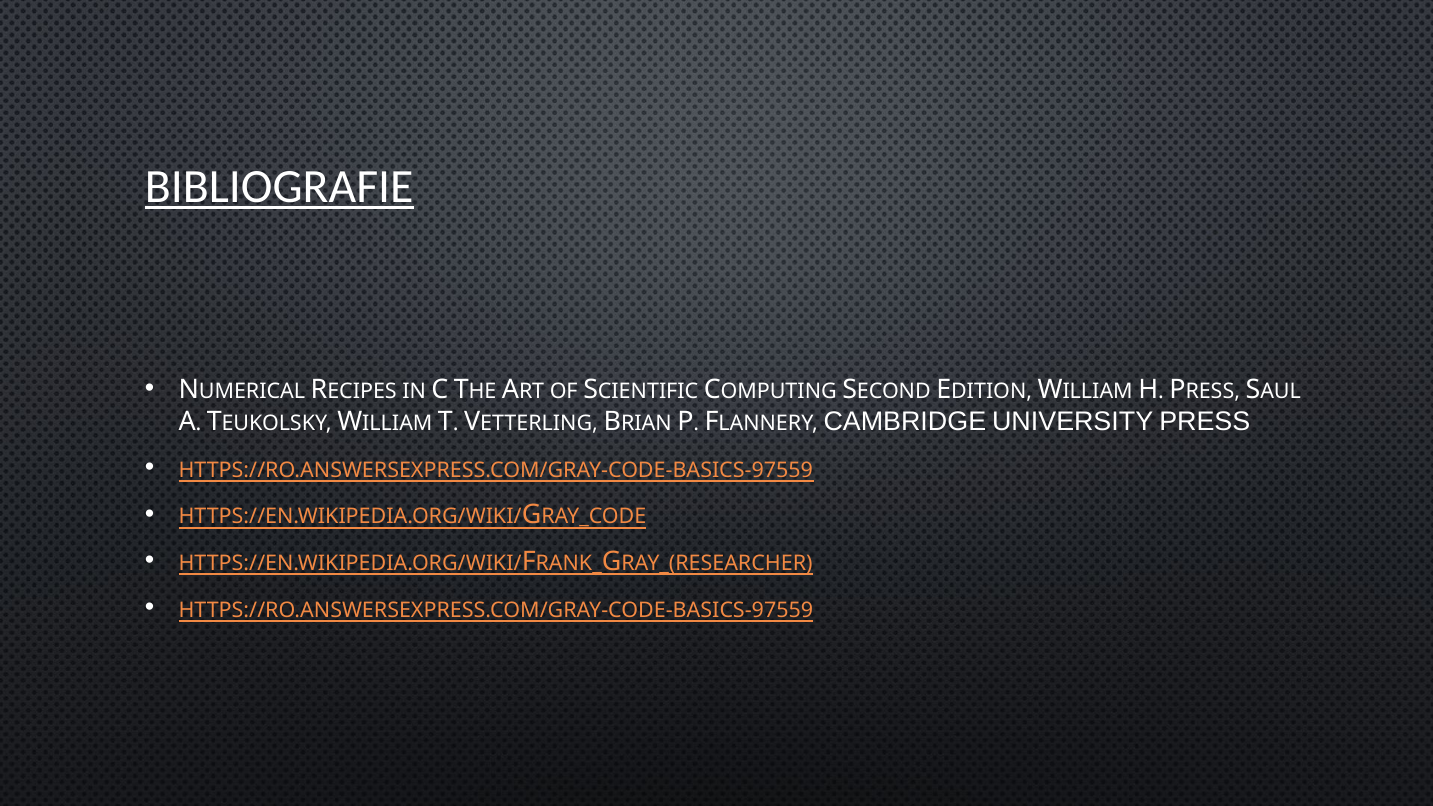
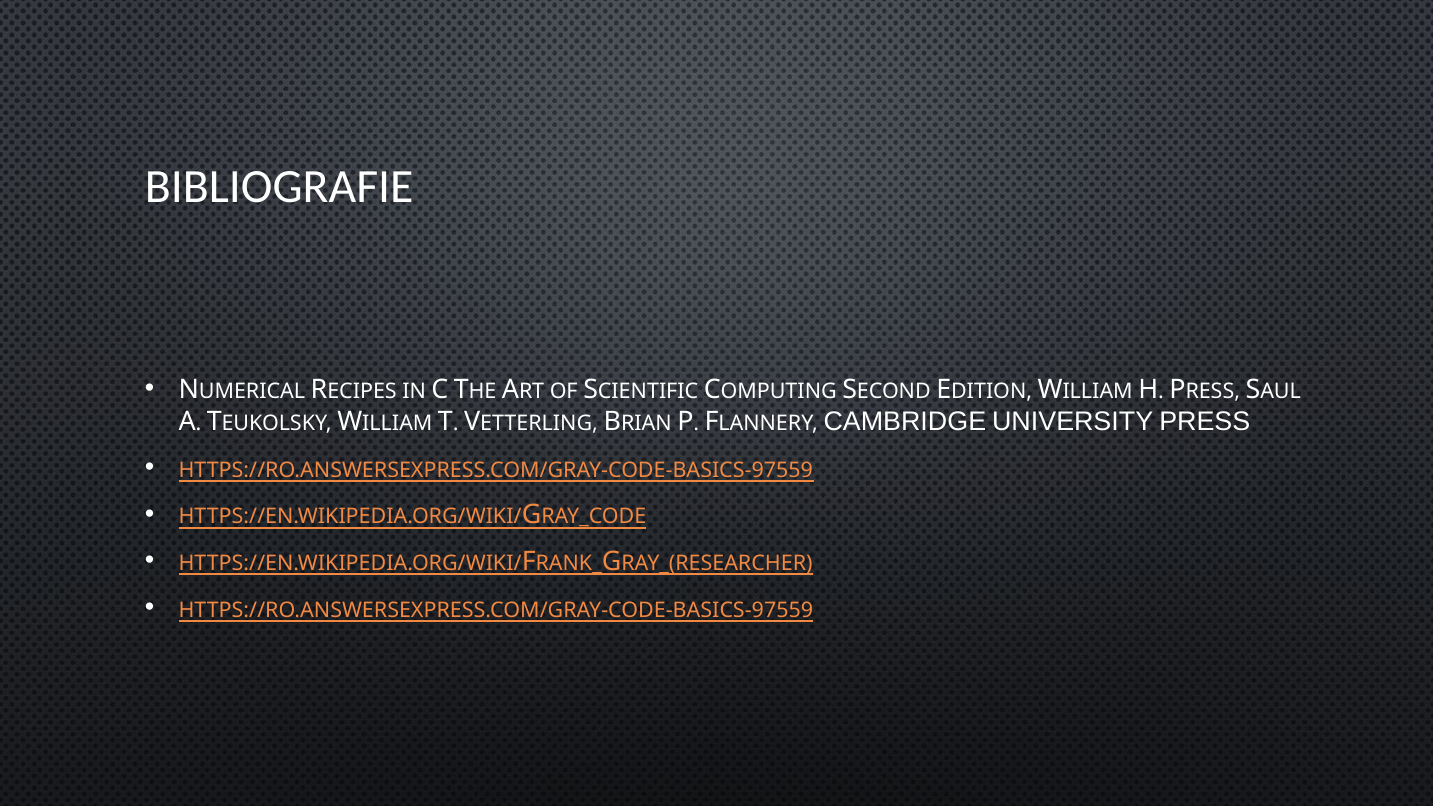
BIBLIOGRAFIE underline: present -> none
